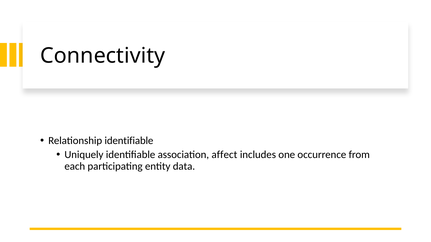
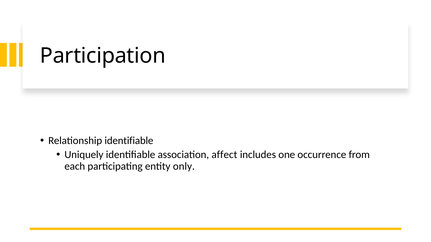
Connectivity: Connectivity -> Participation
data: data -> only
